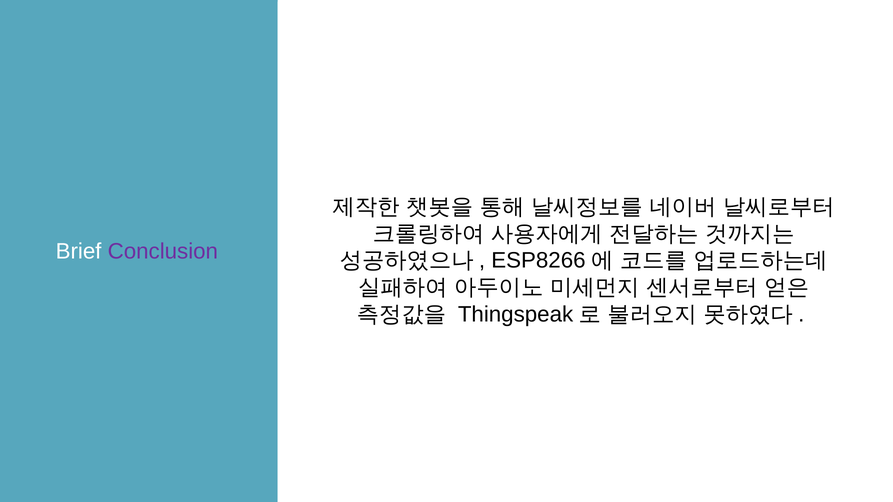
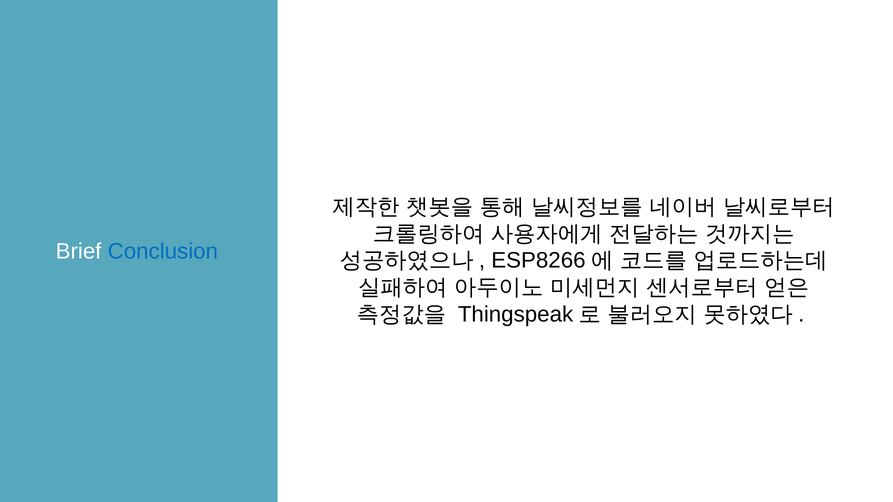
Conclusion colour: purple -> blue
